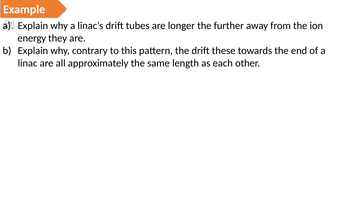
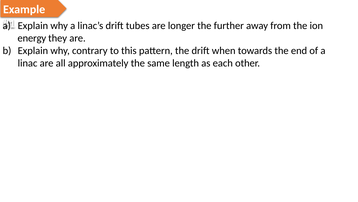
these: these -> when
